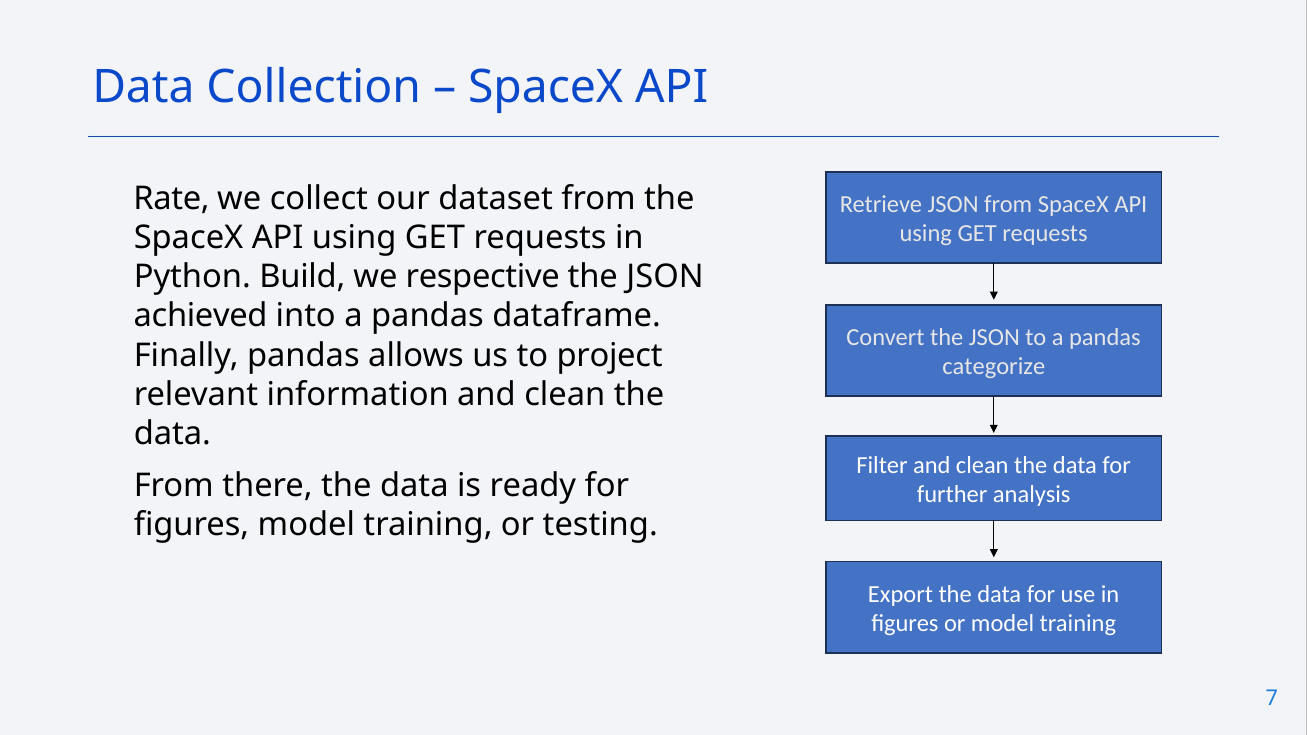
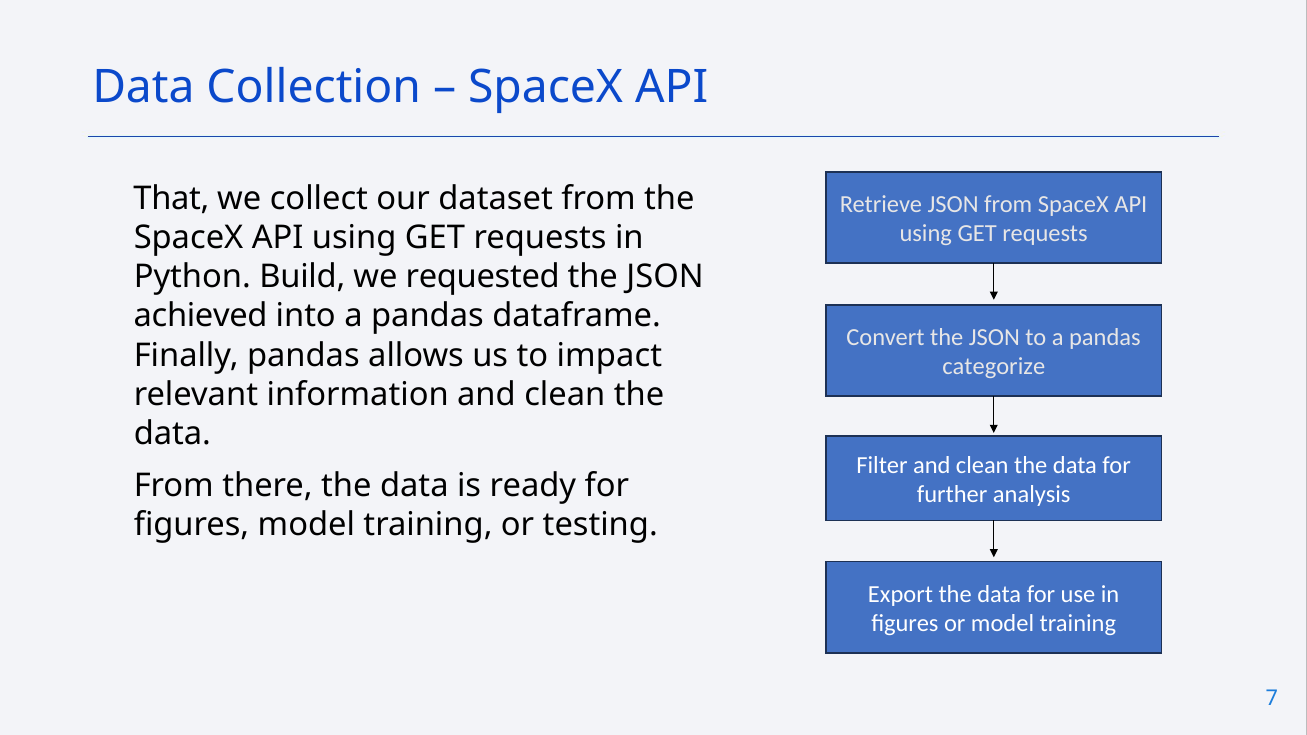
Rate: Rate -> That
respective: respective -> requested
project: project -> impact
